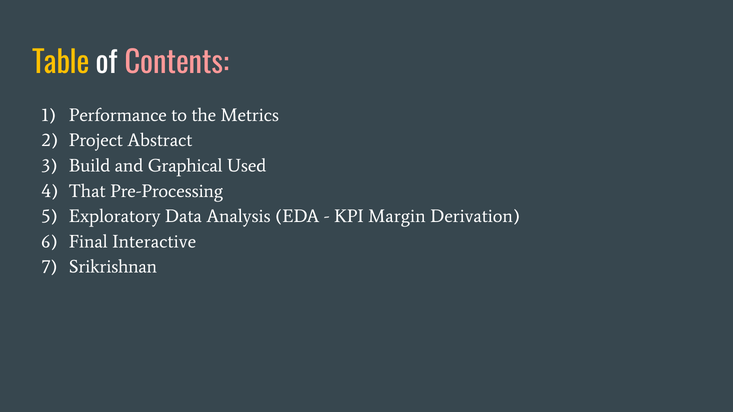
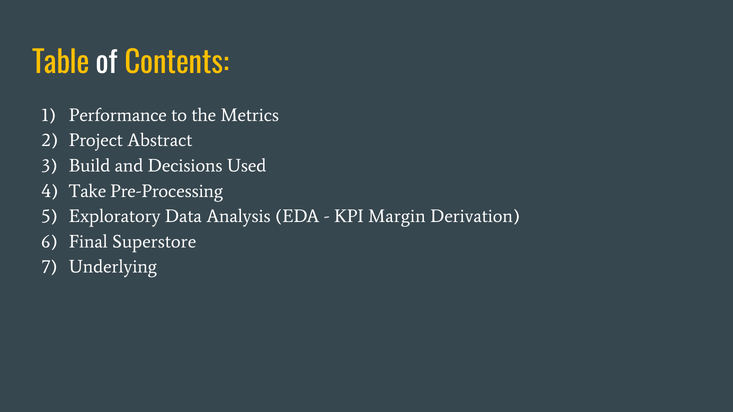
Contents colour: pink -> yellow
Graphical: Graphical -> Decisions
That: That -> Take
Interactive: Interactive -> Superstore
Srikrishnan: Srikrishnan -> Underlying
